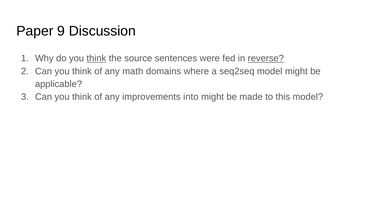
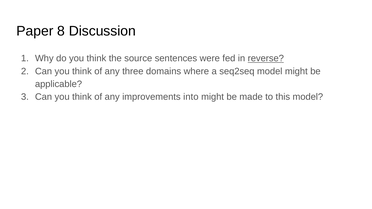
9: 9 -> 8
think at (96, 59) underline: present -> none
math: math -> three
